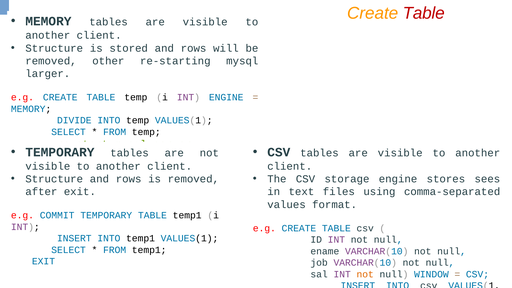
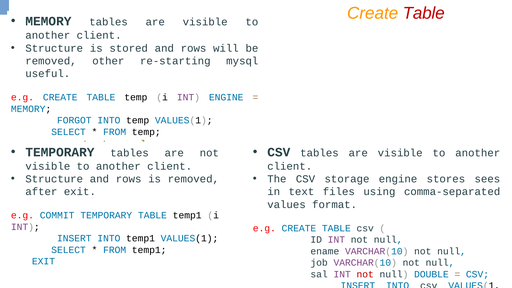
larger: larger -> useful
DIVIDE: DIVIDE -> FORGOT
not at (365, 274) colour: orange -> red
WINDOW: WINDOW -> DOUBLE
